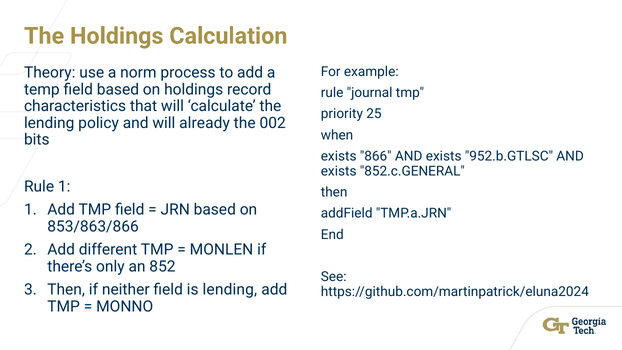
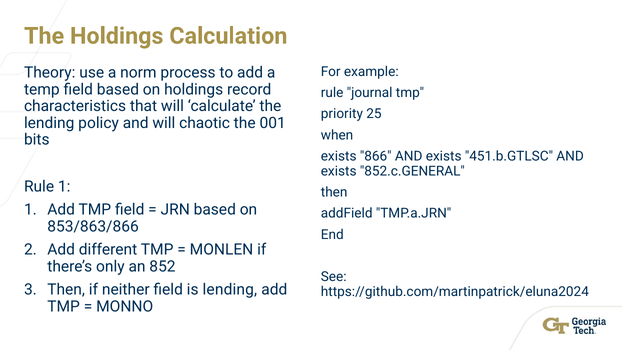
already: already -> chaotic
002: 002 -> 001
952.b.GTLSC: 952.b.GTLSC -> 451.b.GTLSC
